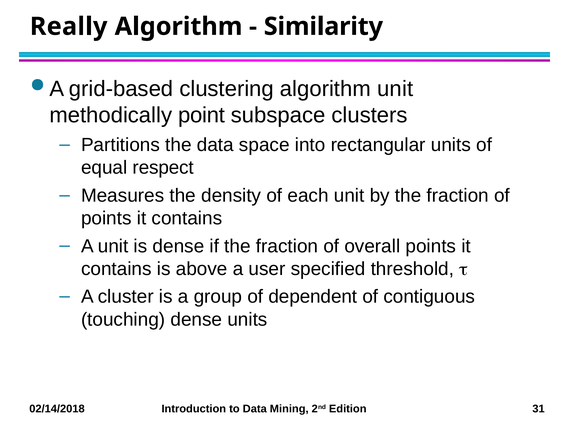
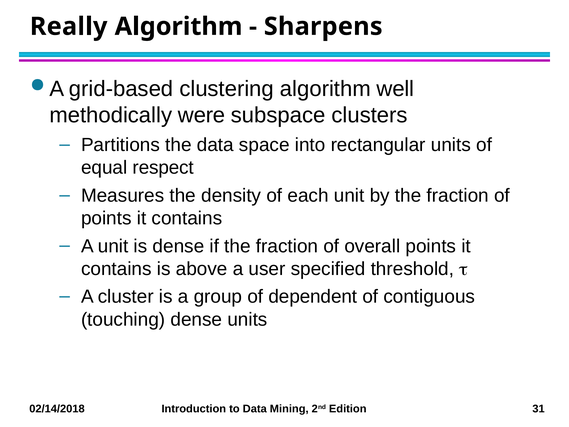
Similarity: Similarity -> Sharpens
algorithm unit: unit -> well
point: point -> were
